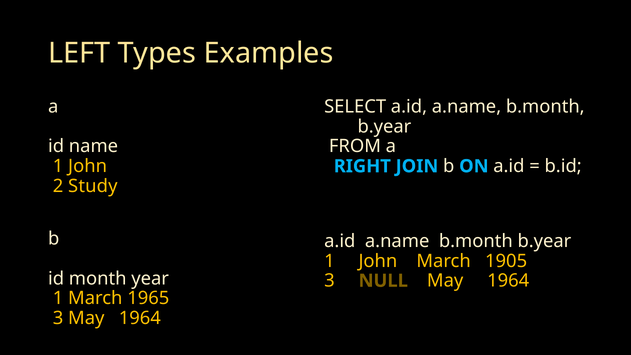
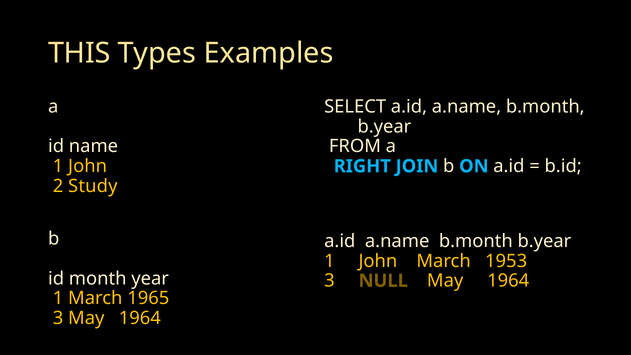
LEFT: LEFT -> THIS
1905: 1905 -> 1953
